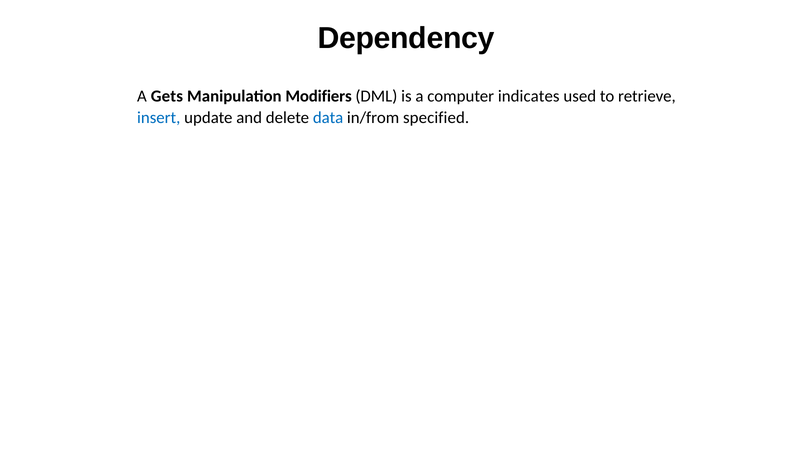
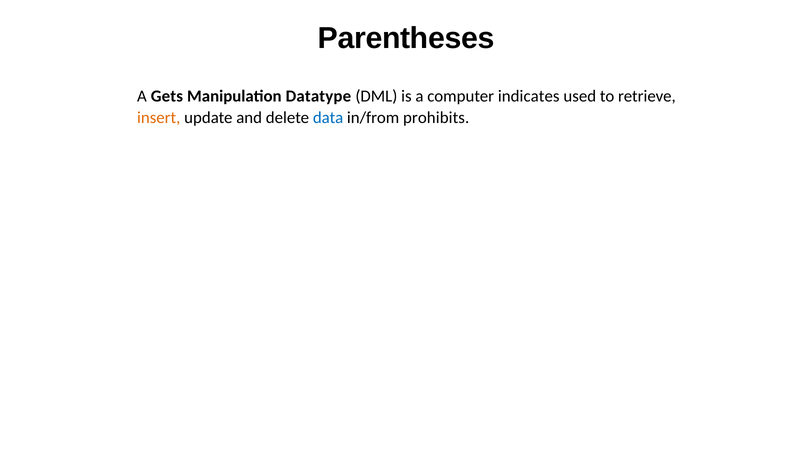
Dependency: Dependency -> Parentheses
Modifiers: Modifiers -> Datatype
insert colour: blue -> orange
specified: specified -> prohibits
